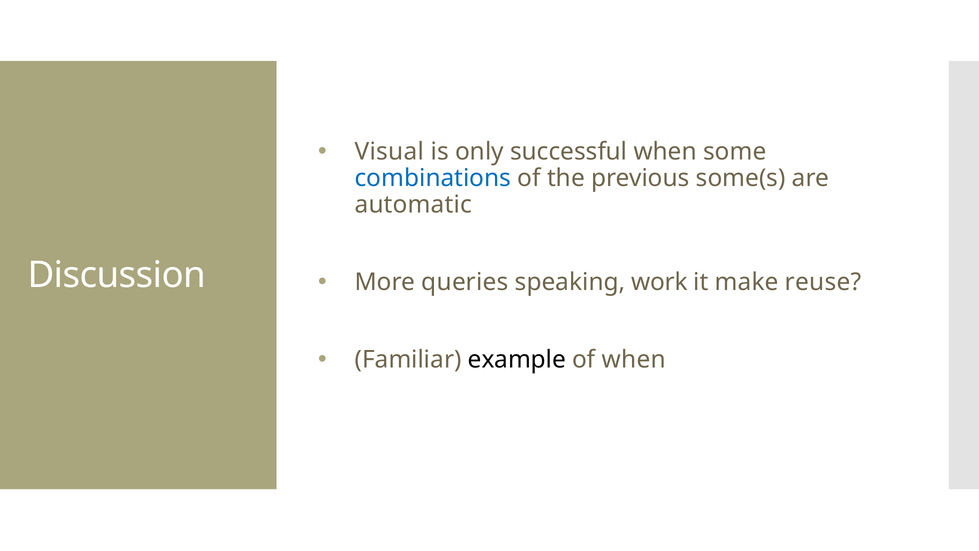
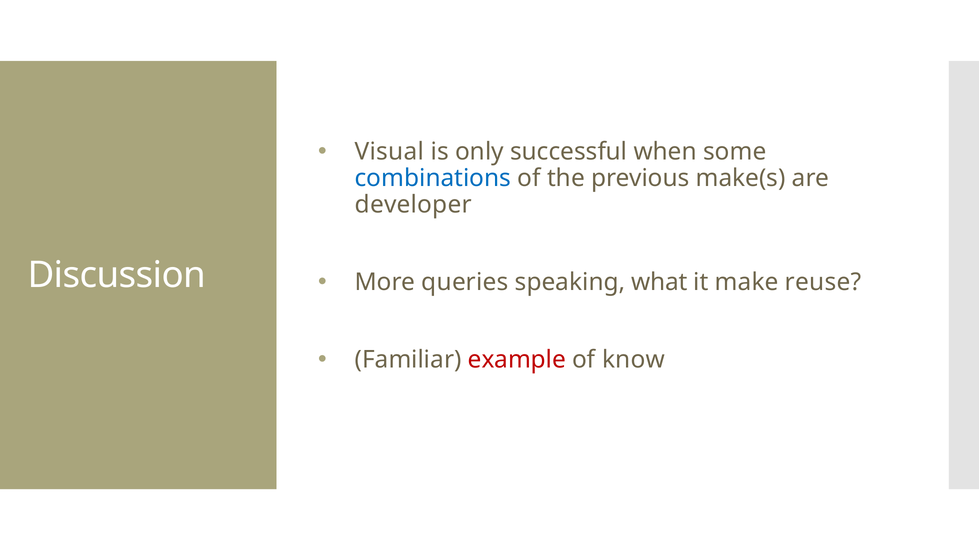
some(s: some(s -> make(s
automatic: automatic -> developer
work: work -> what
example colour: black -> red
of when: when -> know
